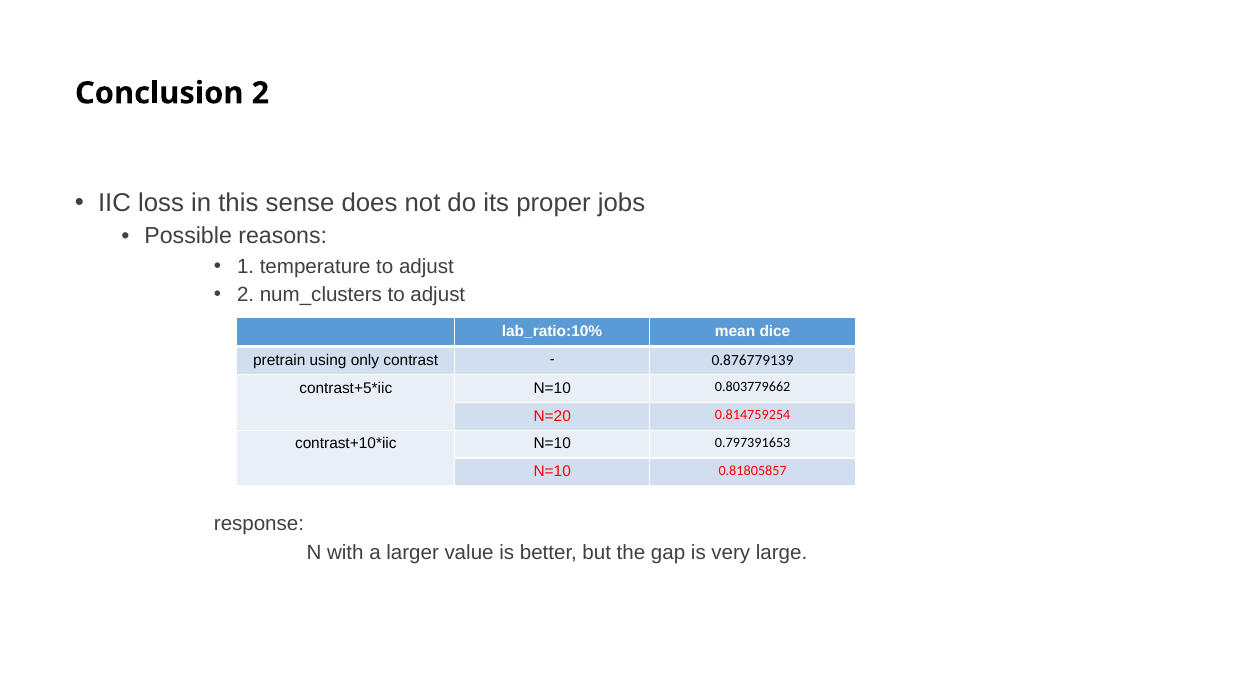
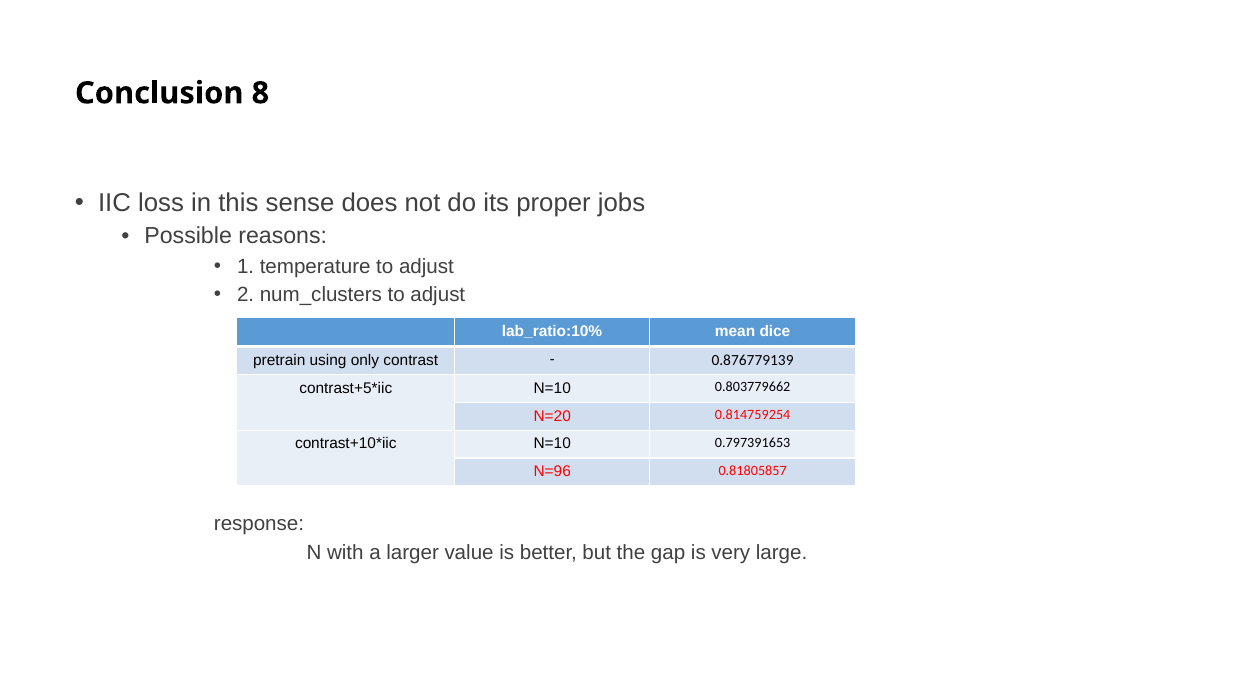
Conclusion 2: 2 -> 8
N=10 at (552, 472): N=10 -> N=96
